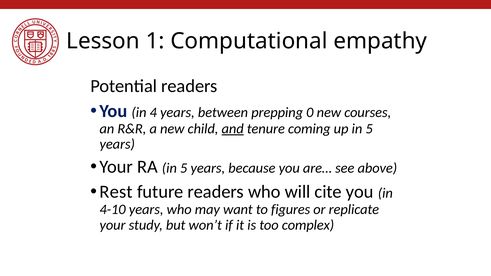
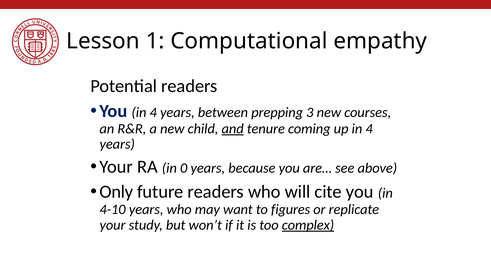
0: 0 -> 3
up in 5: 5 -> 4
RA in 5: 5 -> 0
Rest: Rest -> Only
complex underline: none -> present
